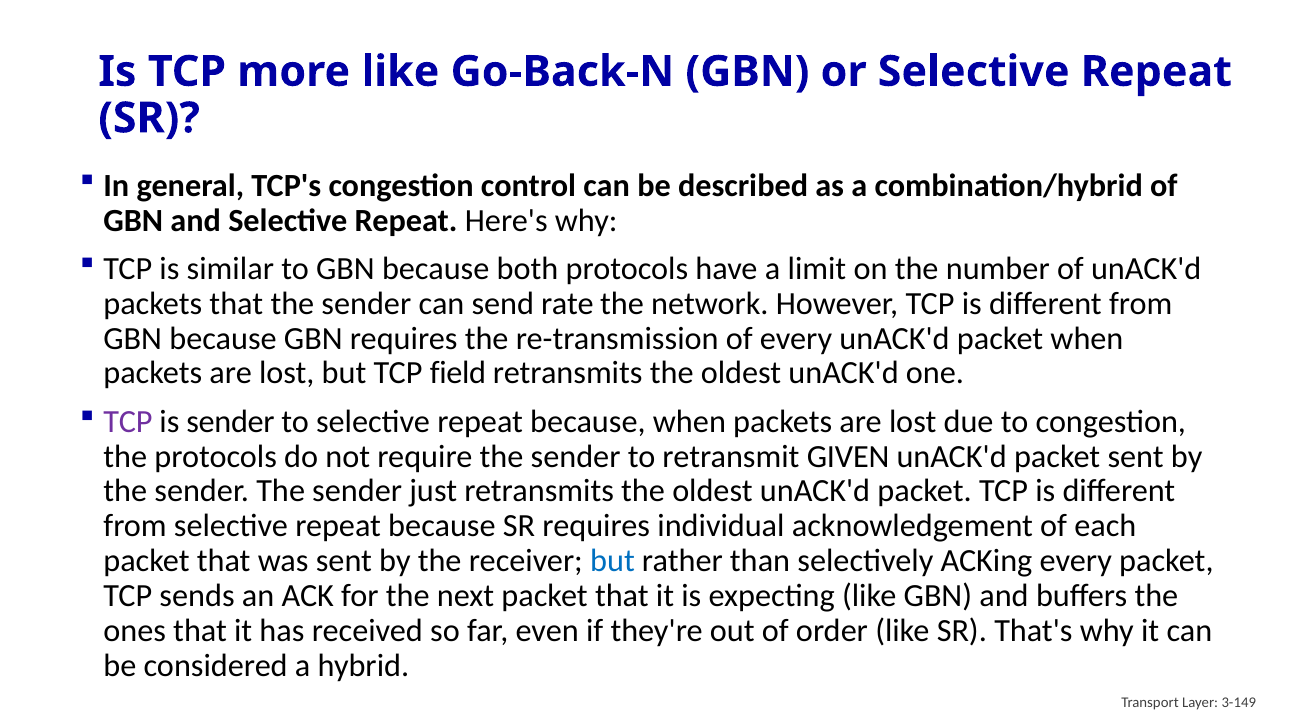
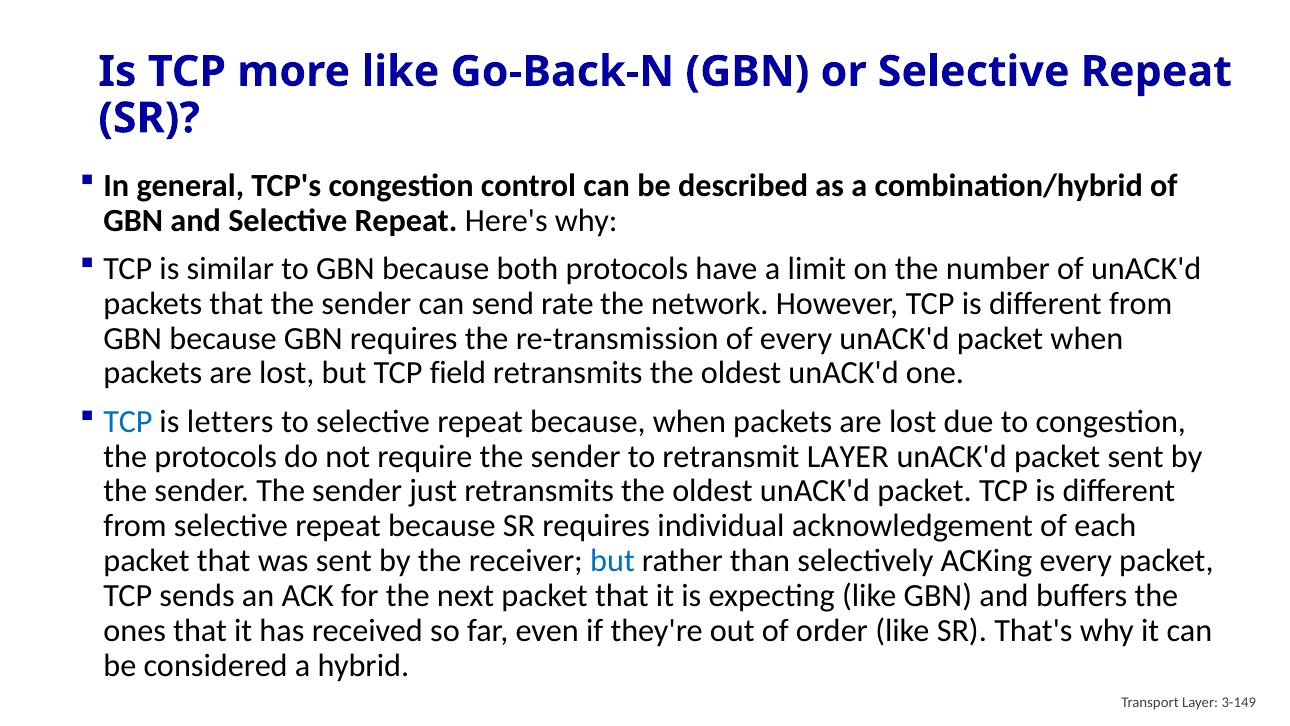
TCP at (128, 421) colour: purple -> blue
is sender: sender -> letters
retransmit GIVEN: GIVEN -> LAYER
